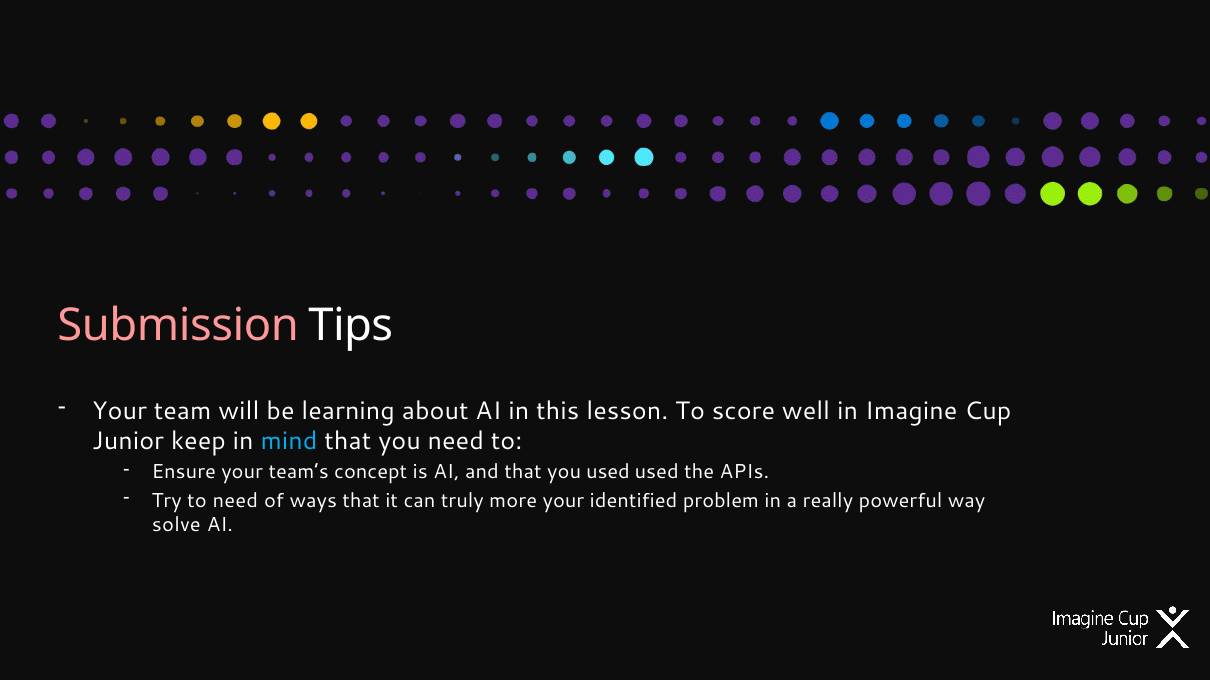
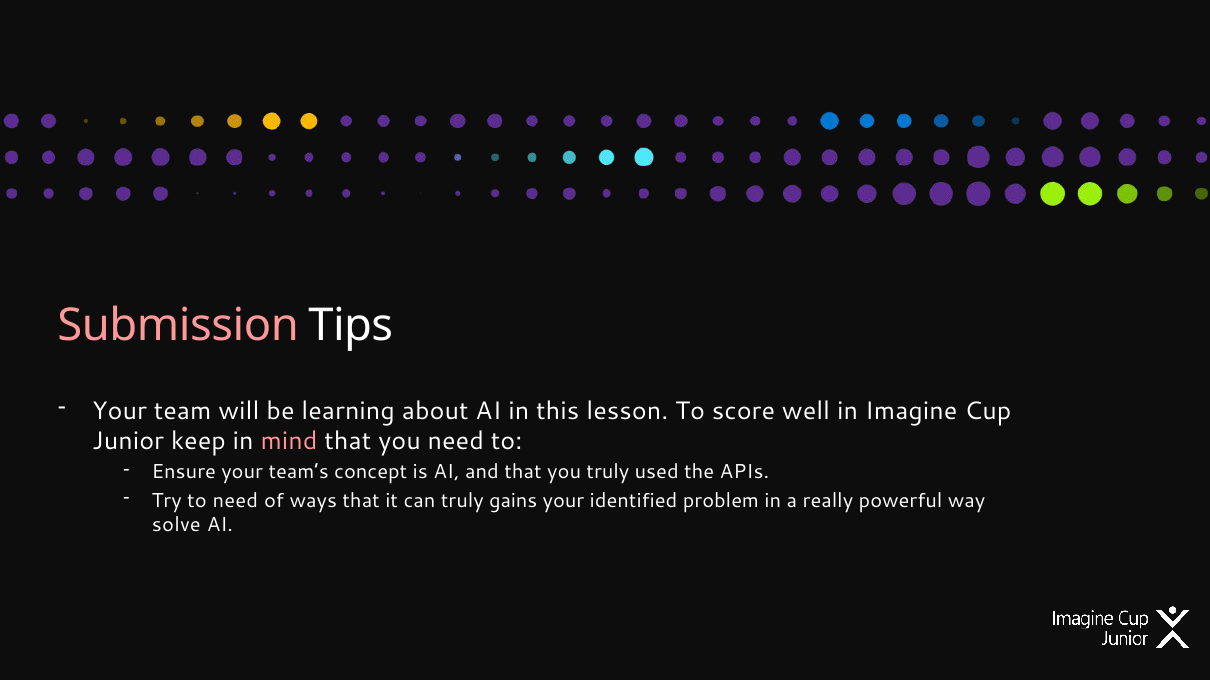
mind colour: light blue -> pink
you used: used -> truly
more: more -> gains
